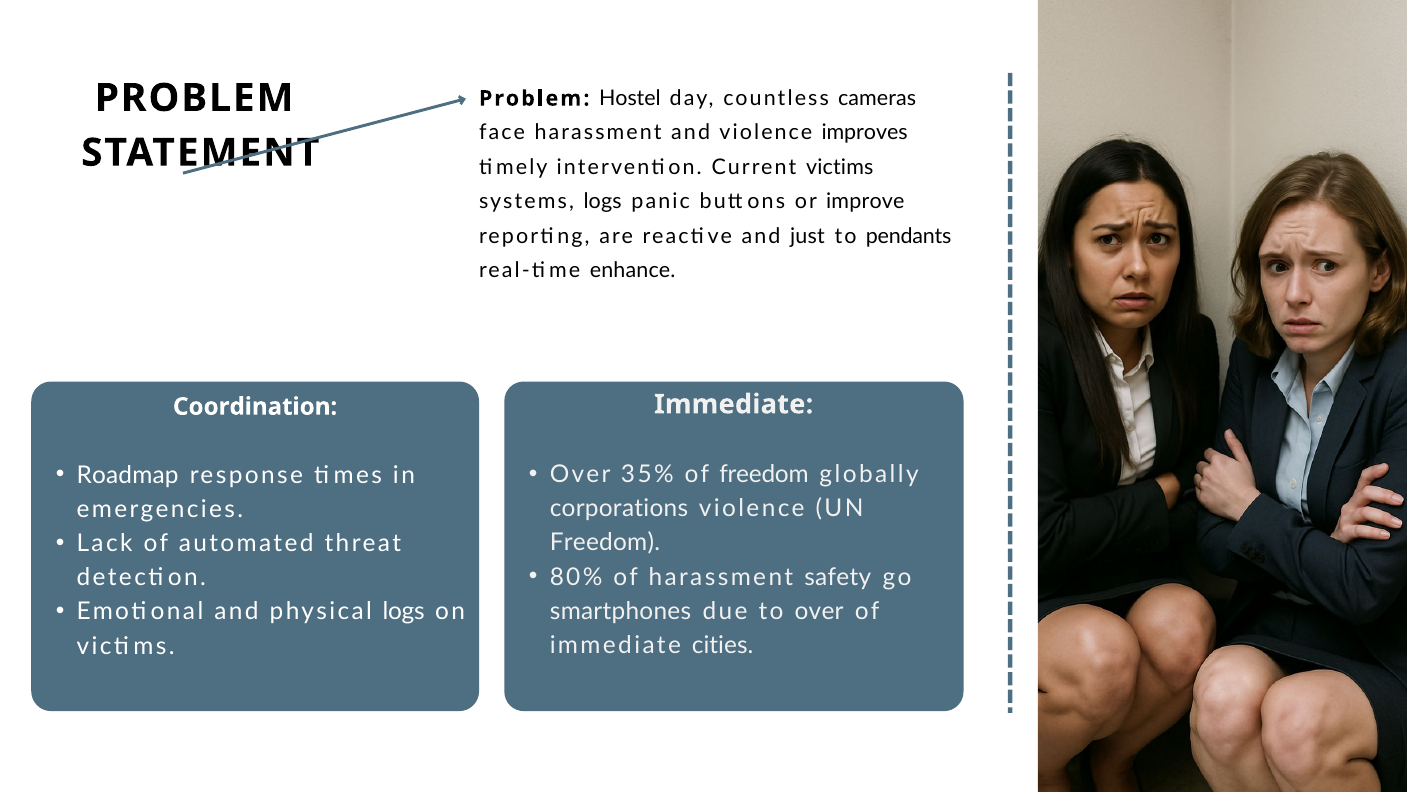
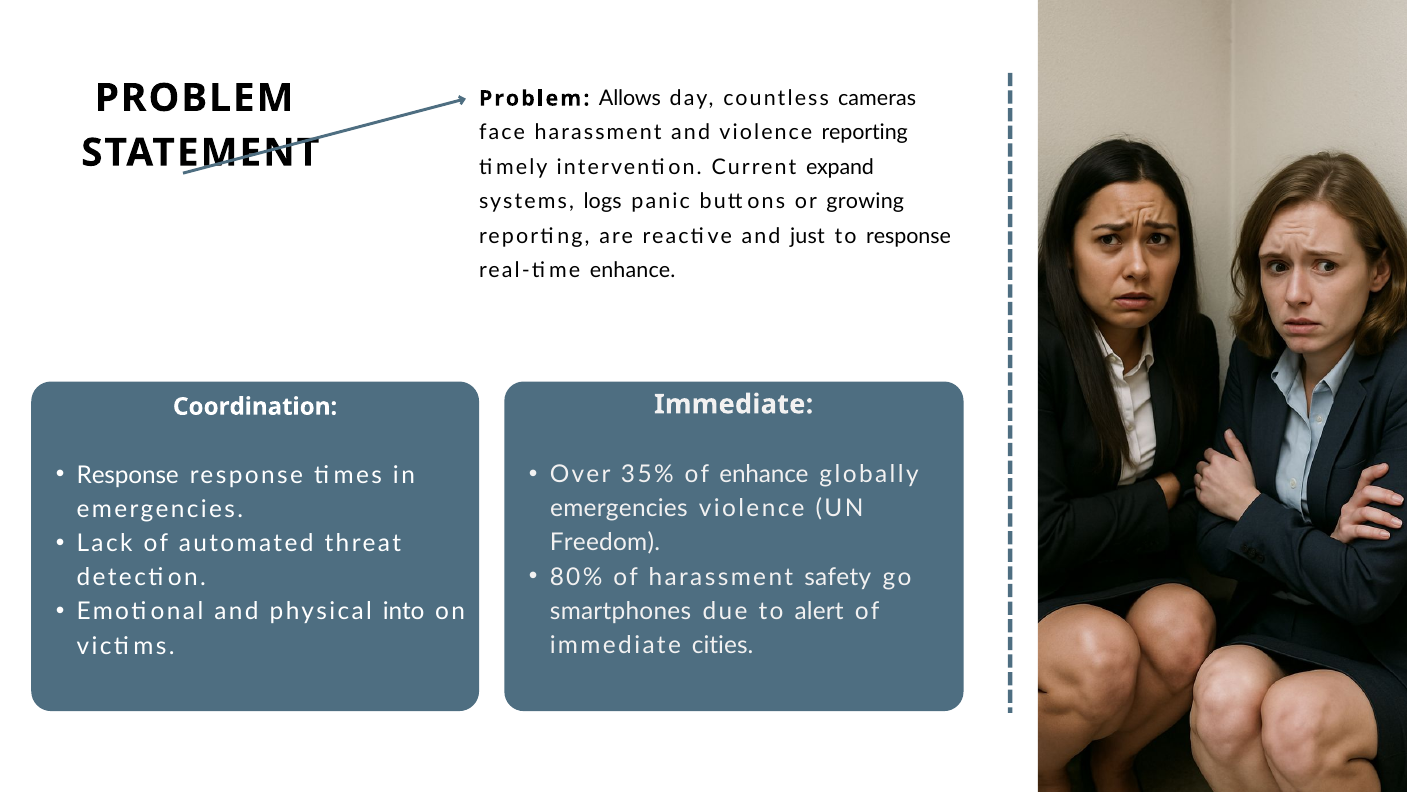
Hostel: Hostel -> Allows
violence improves: improves -> reporting
Current victims: victims -> expand
improve: improve -> growing
to pendants: pendants -> response
of freedom: freedom -> enhance
Roadmap at (128, 475): Roadmap -> Response
corporations at (619, 508): corporations -> emergencies
physical logs: logs -> into
to over: over -> alert
